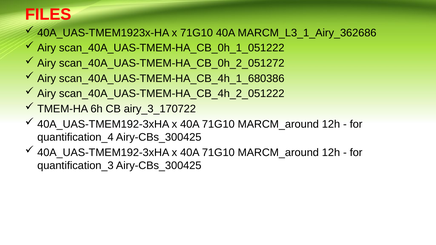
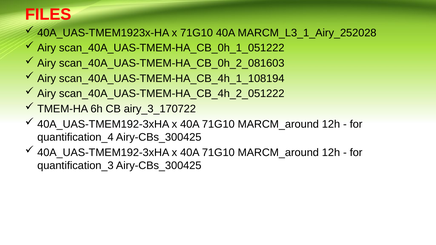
MARCM_L3_1_Airy_362686: MARCM_L3_1_Airy_362686 -> MARCM_L3_1_Airy_252028
scan_40A_UAS-TMEM-HA_CB_0h_2_051272: scan_40A_UAS-TMEM-HA_CB_0h_2_051272 -> scan_40A_UAS-TMEM-HA_CB_0h_2_081603
scan_40A_UAS-TMEM-HA_CB_4h_1_680386: scan_40A_UAS-TMEM-HA_CB_4h_1_680386 -> scan_40A_UAS-TMEM-HA_CB_4h_1_108194
